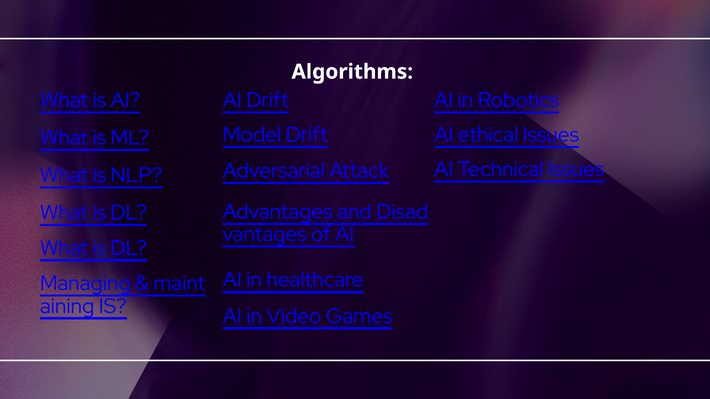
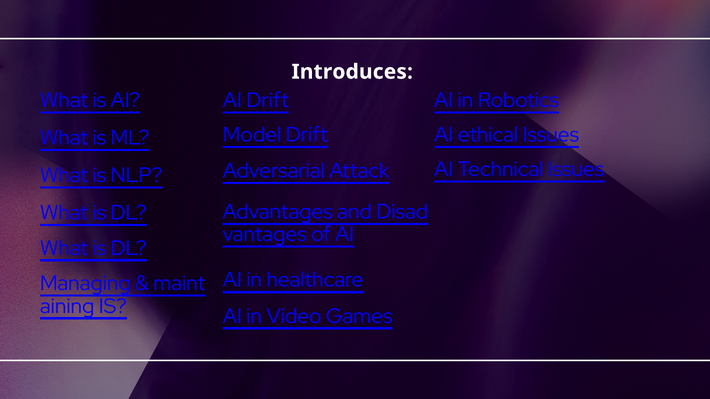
Algorithms: Algorithms -> Introduces
